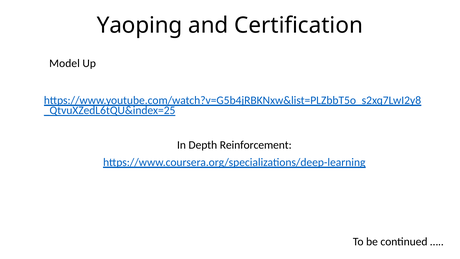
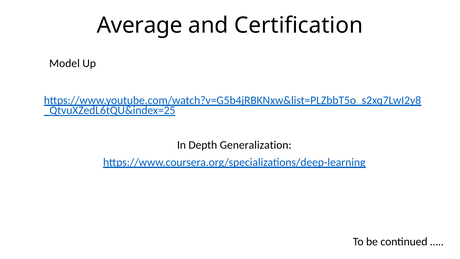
Yaoping: Yaoping -> Average
Reinforcement: Reinforcement -> Generalization
